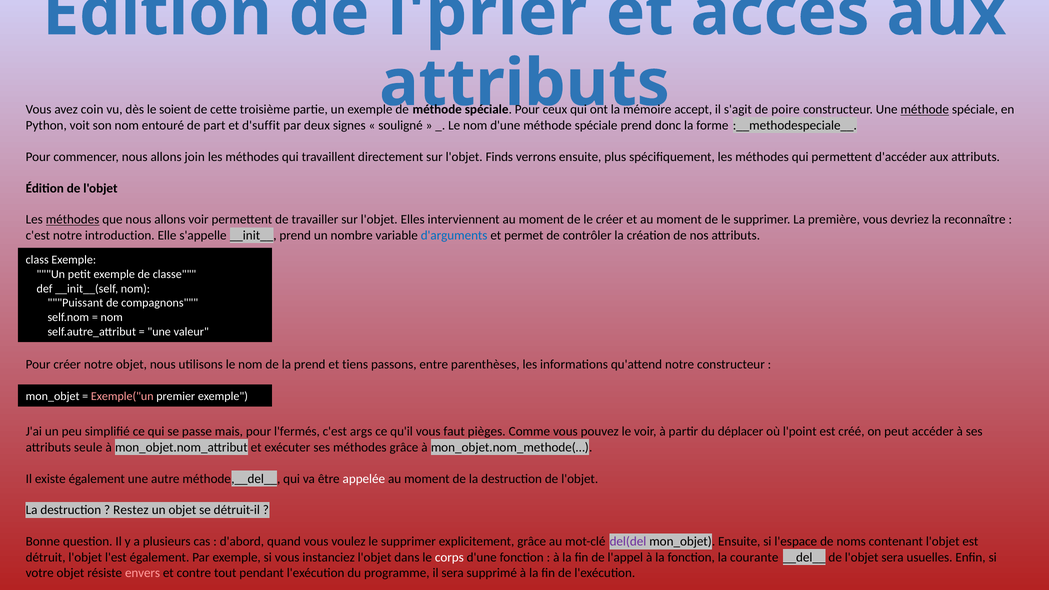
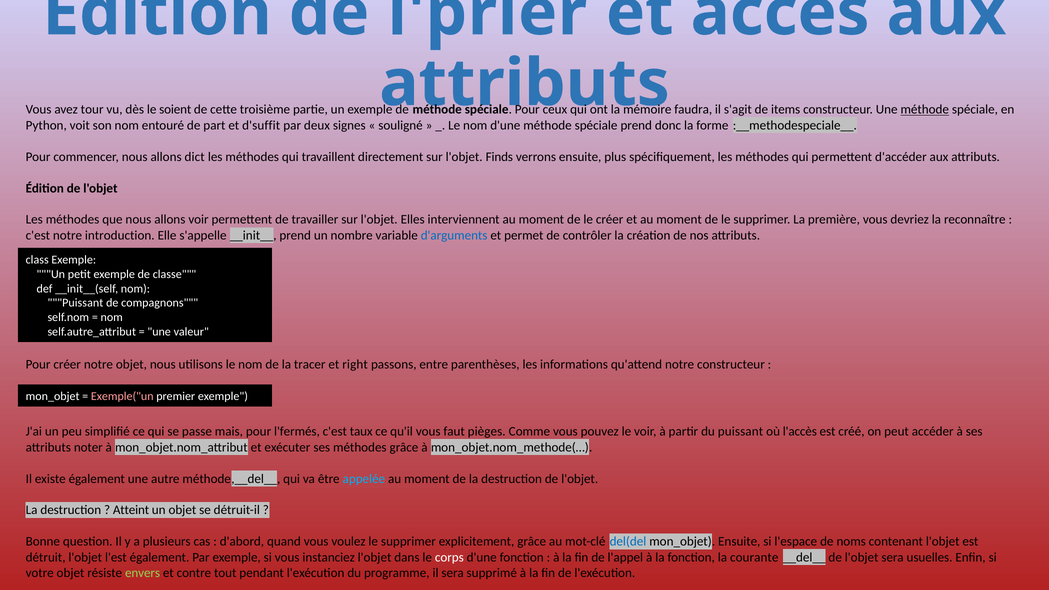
coin: coin -> tour
accept: accept -> faudra
poire: poire -> items
join: join -> dict
méthodes at (73, 220) underline: present -> none
la prend: prend -> tracer
tiens: tiens -> right
args: args -> taux
du déplacer: déplacer -> puissant
l'point: l'point -> l'accès
seule: seule -> noter
appelée colour: white -> light blue
Restez: Restez -> Atteint
del(del colour: purple -> blue
envers colour: pink -> light green
